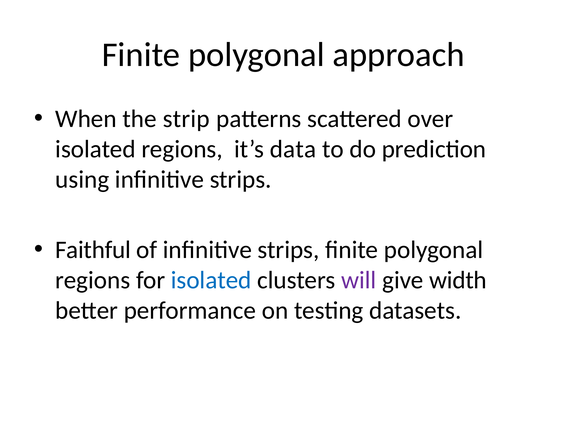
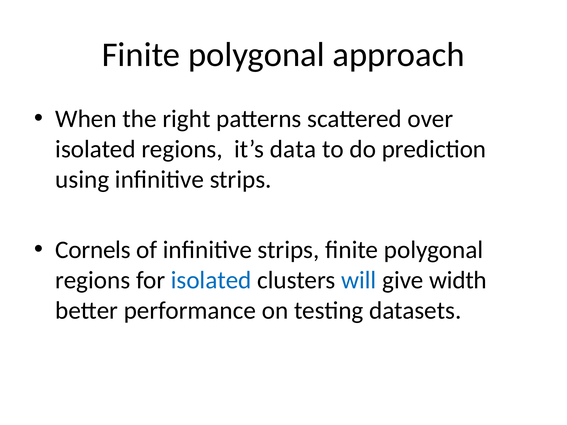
strip: strip -> right
Faithful: Faithful -> Cornels
will colour: purple -> blue
